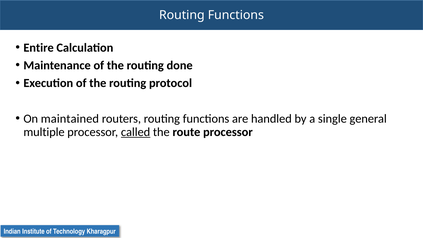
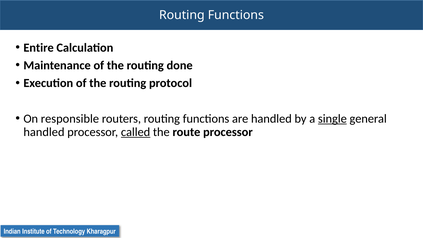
maintained: maintained -> responsible
single underline: none -> present
multiple at (44, 132): multiple -> handled
